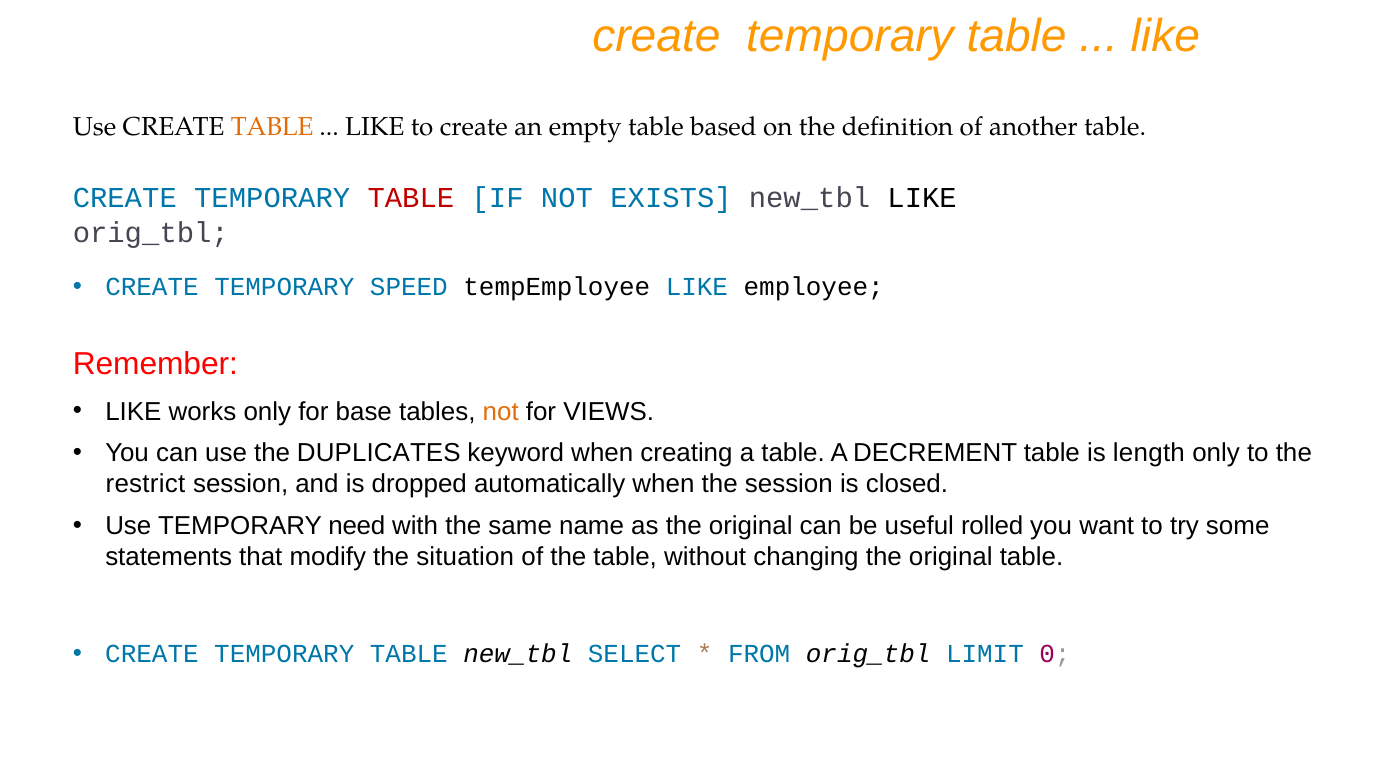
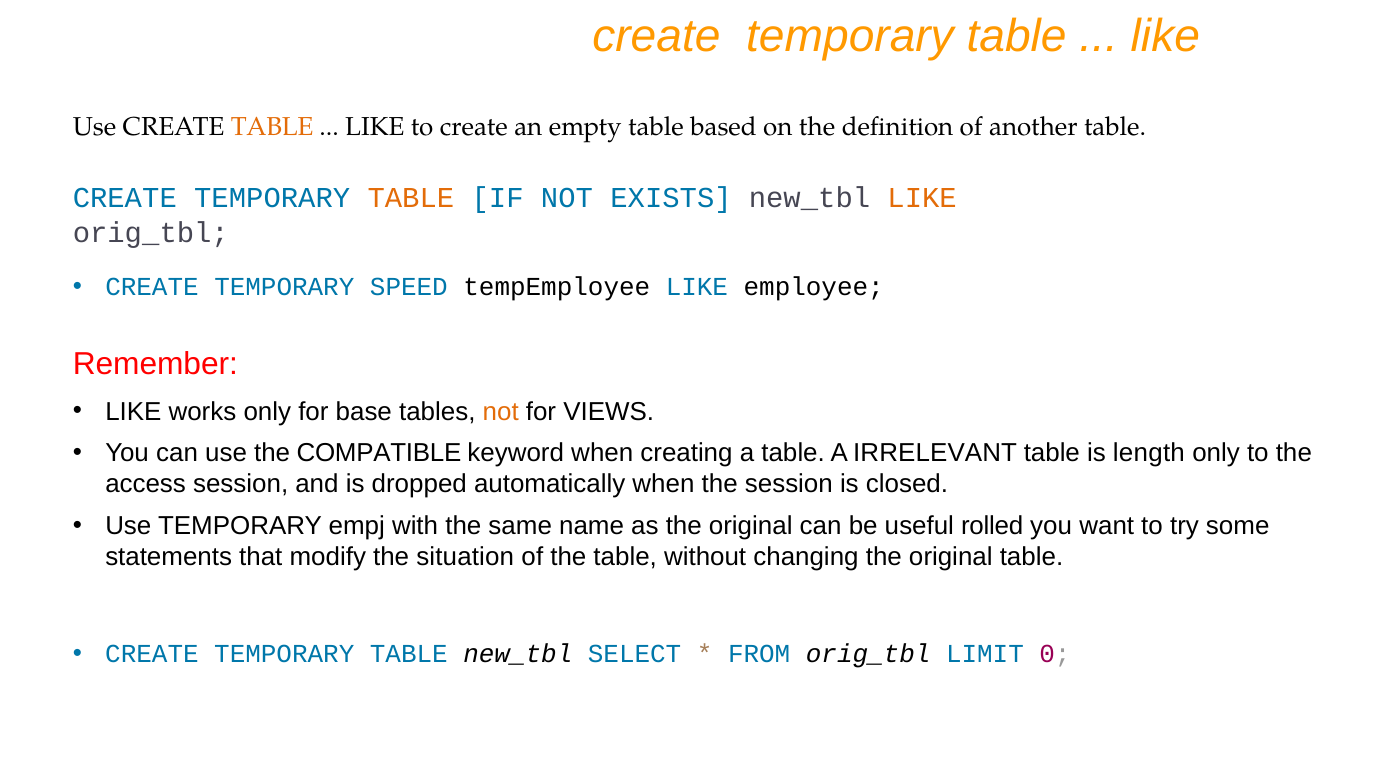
TABLE at (411, 198) colour: red -> orange
LIKE at (922, 198) colour: black -> orange
DUPLICATES: DUPLICATES -> COMPATIBLE
DECREMENT: DECREMENT -> IRRELEVANT
restrict: restrict -> access
need: need -> empj
